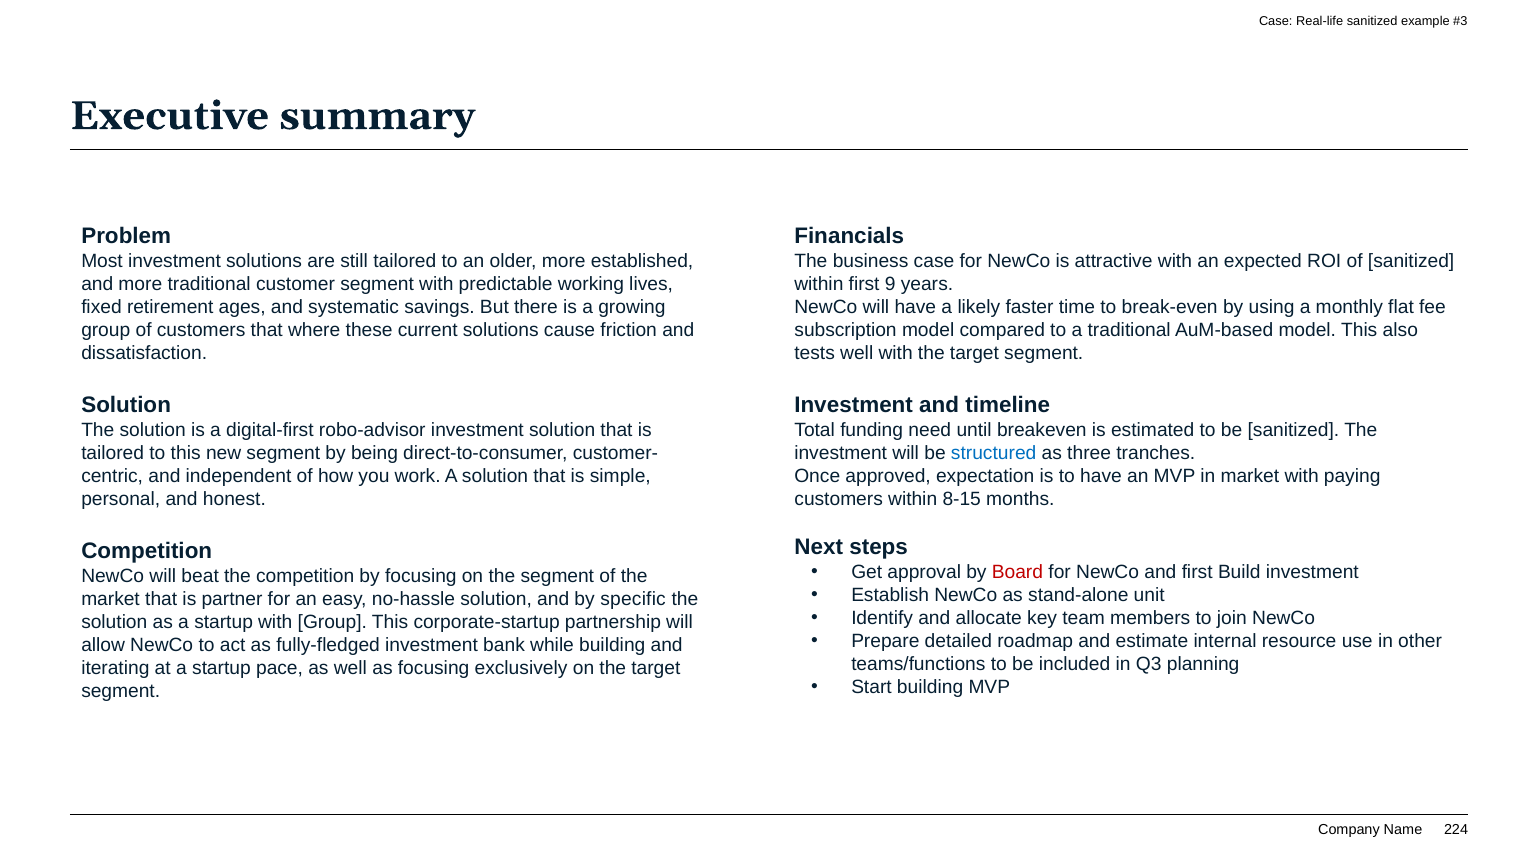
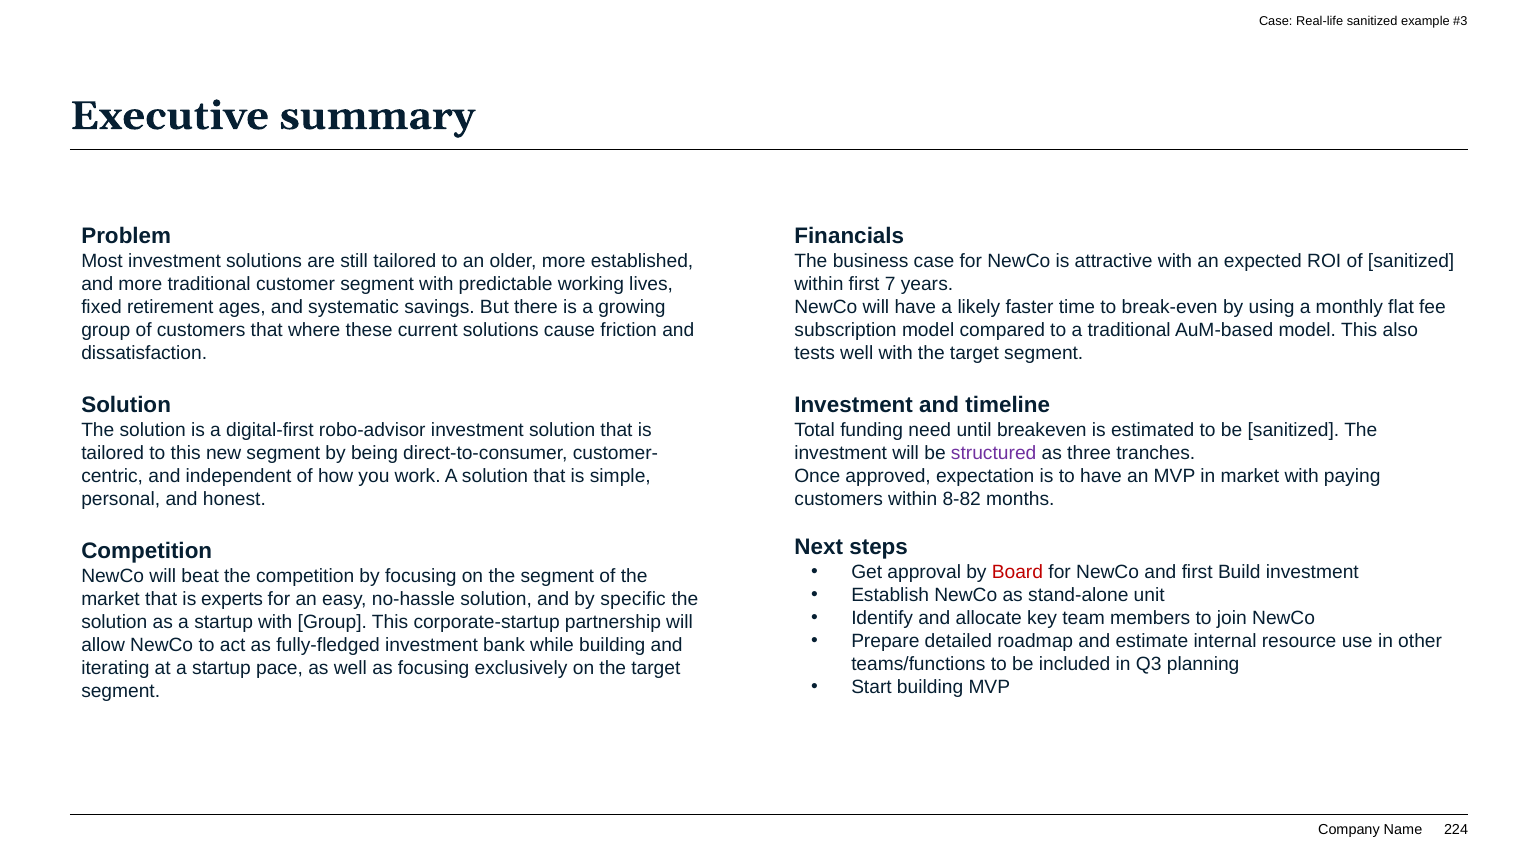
9: 9 -> 7
structured colour: blue -> purple
8-15: 8-15 -> 8-82
partner: partner -> experts
